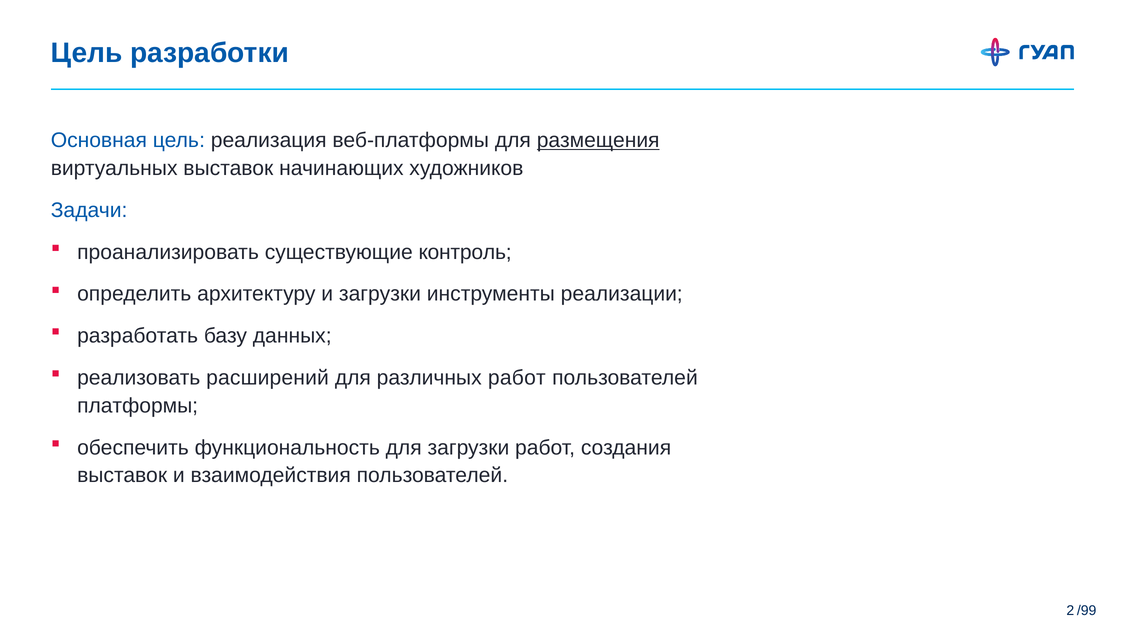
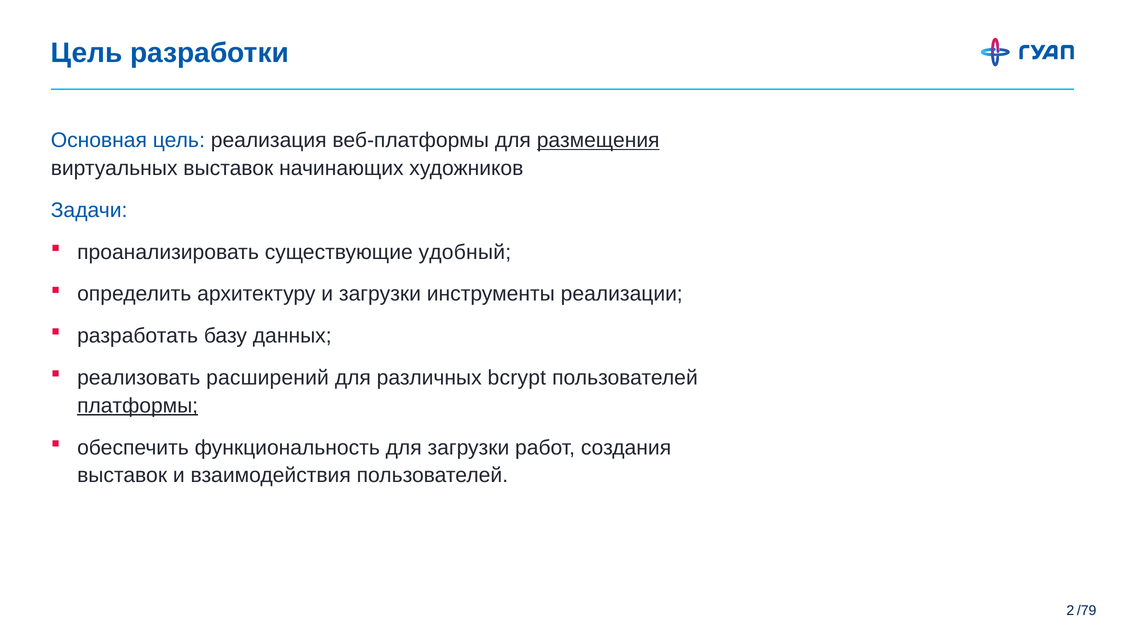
контроль: контроль -> удобный
различных работ: работ -> bcrypt
платформы underline: none -> present
/99: /99 -> /79
